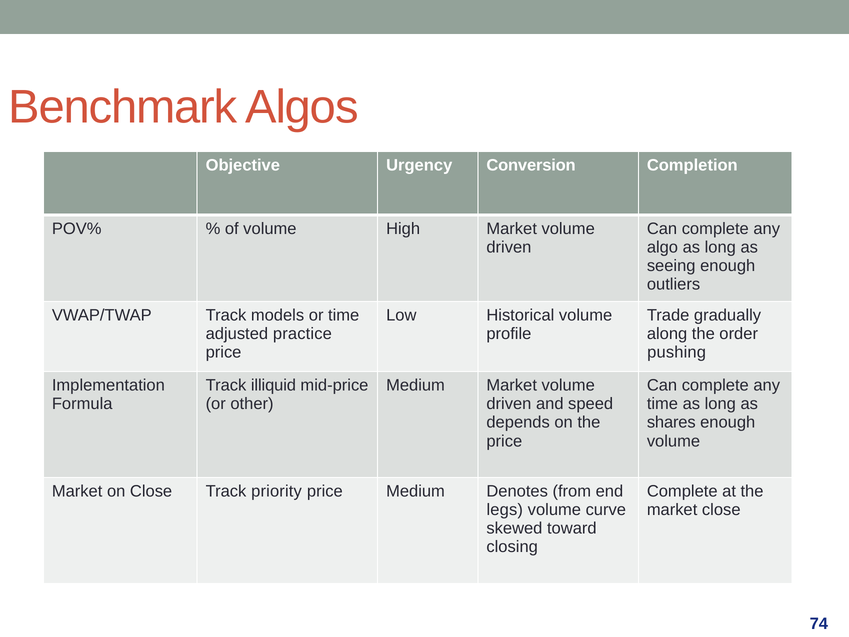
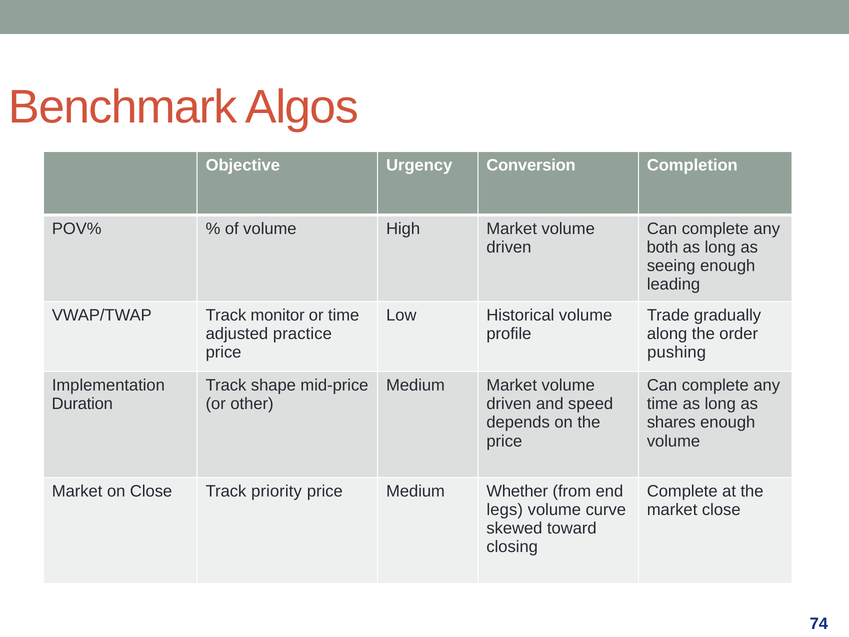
algo: algo -> both
outliers: outliers -> leading
models: models -> monitor
illiquid: illiquid -> shape
Formula: Formula -> Duration
Denotes: Denotes -> Whether
